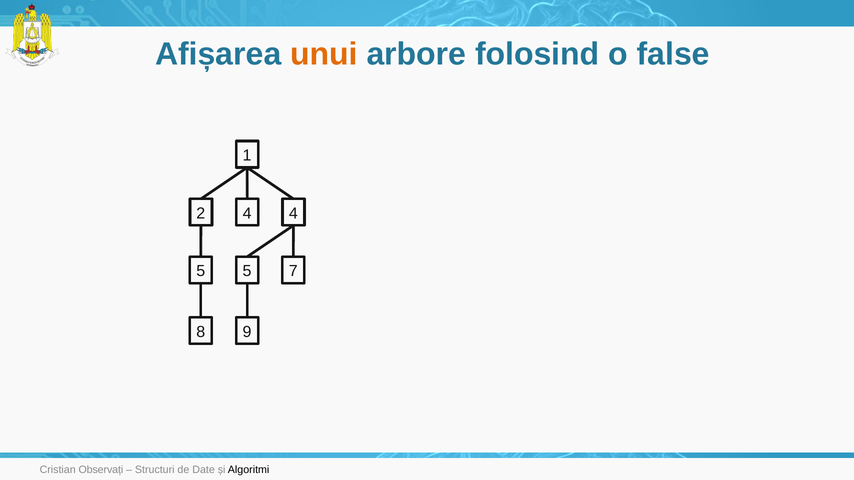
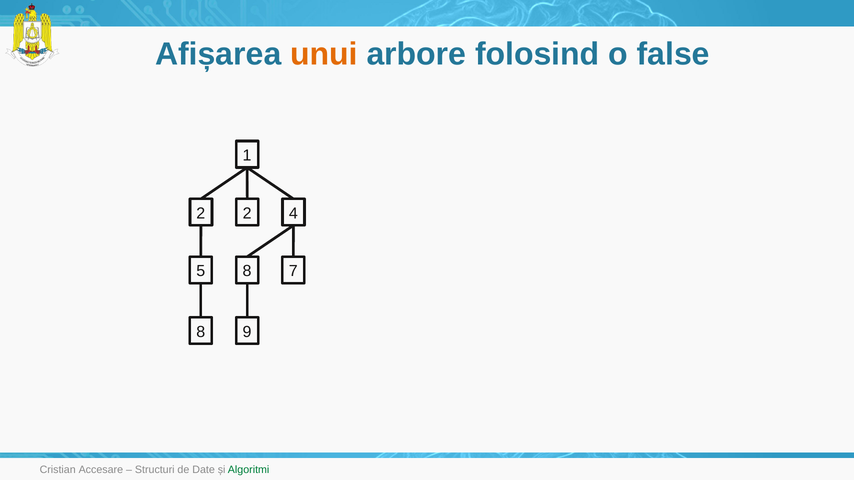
2 4: 4 -> 2
5 5: 5 -> 8
Observați: Observați -> Accesare
Algoritmi colour: black -> green
